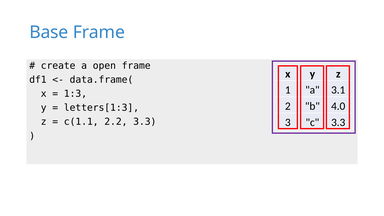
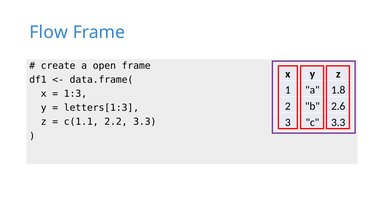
Base: Base -> Flow
3.1: 3.1 -> 1.8
4.0: 4.0 -> 2.6
